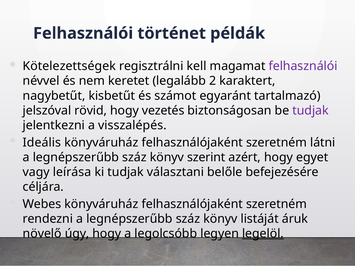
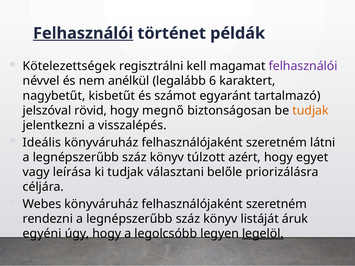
Felhasználói at (83, 33) underline: none -> present
keretet: keretet -> anélkül
2: 2 -> 6
vezetés: vezetés -> megnő
tudjak at (311, 111) colour: purple -> orange
szerint: szerint -> túlzott
befejezésére: befejezésére -> priorizálásra
növelő: növelő -> egyéni
